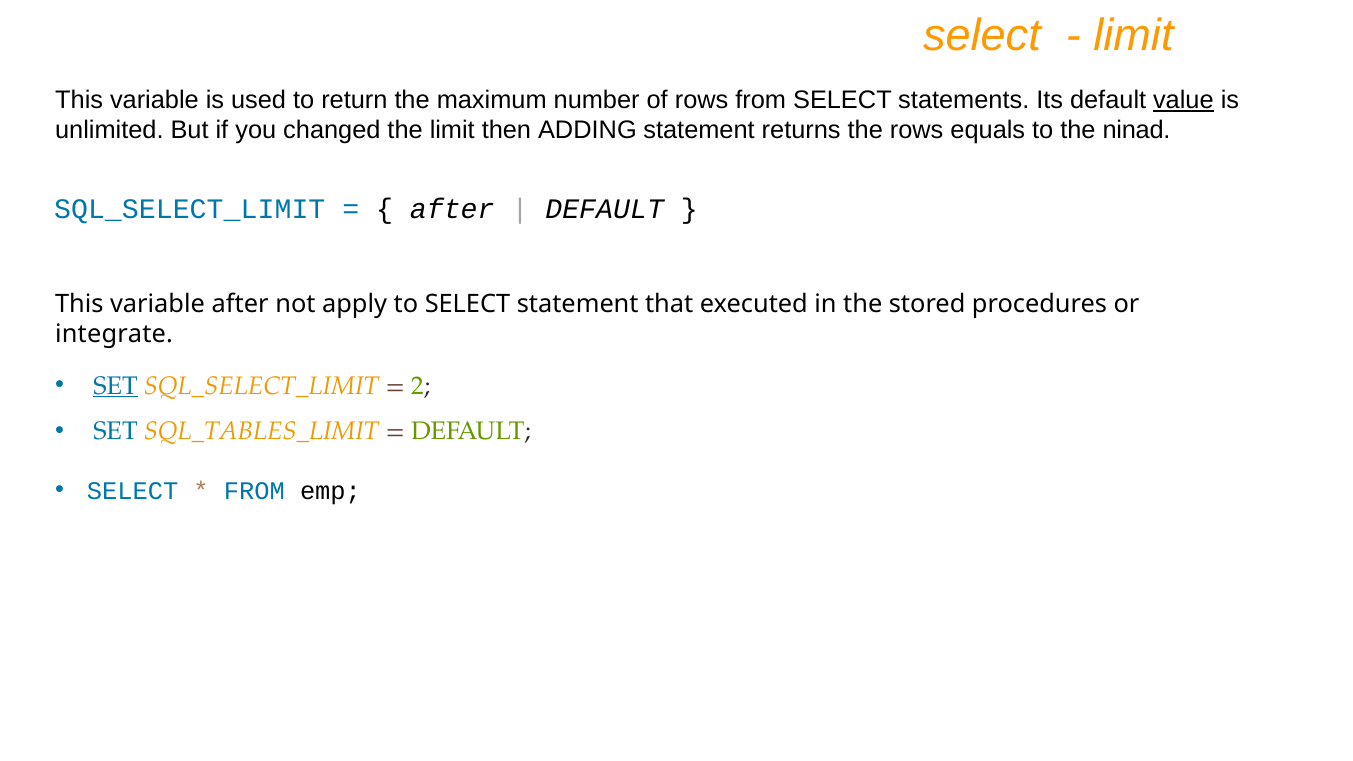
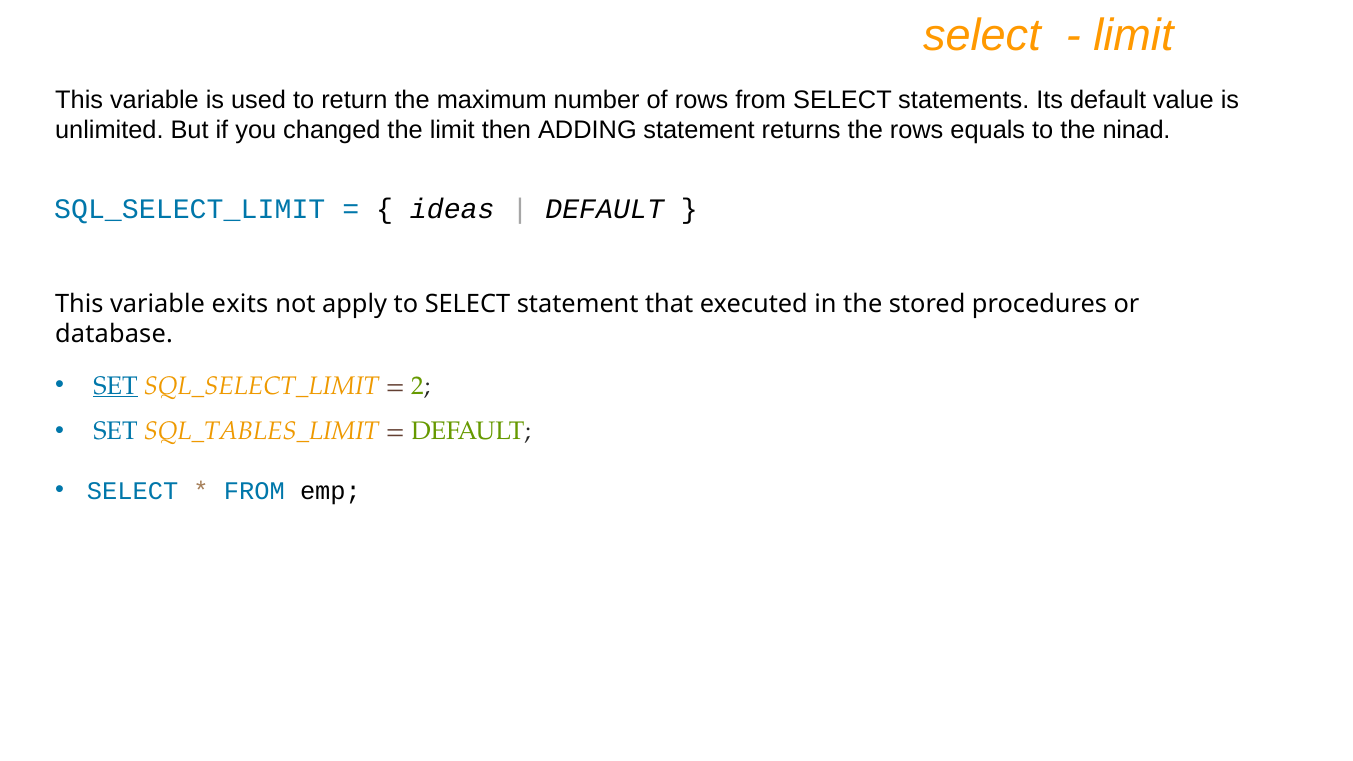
value underline: present -> none
after at (452, 210): after -> ideas
variable after: after -> exits
integrate: integrate -> database
